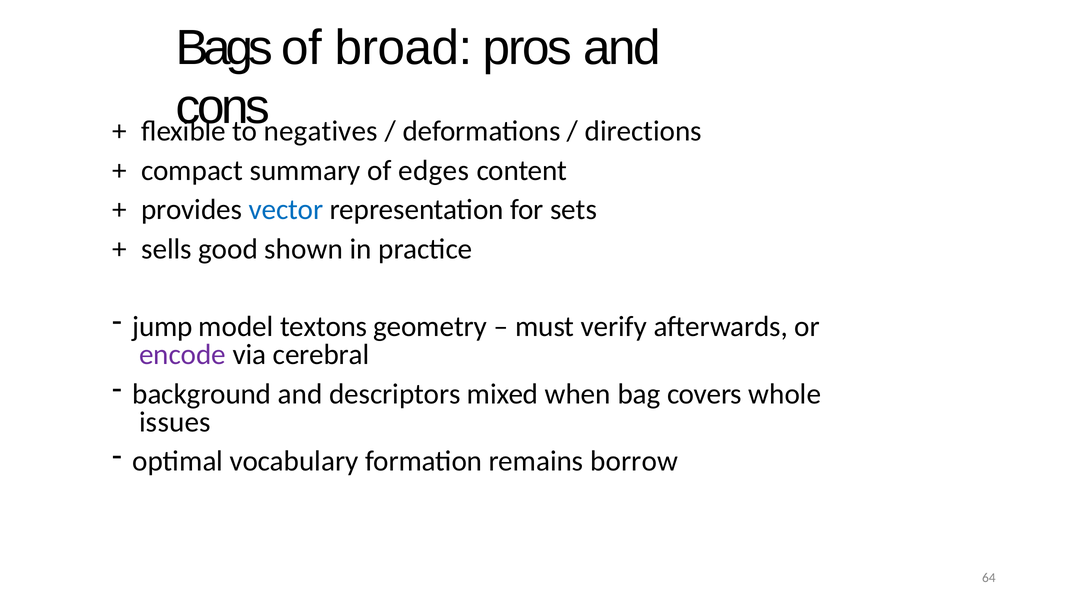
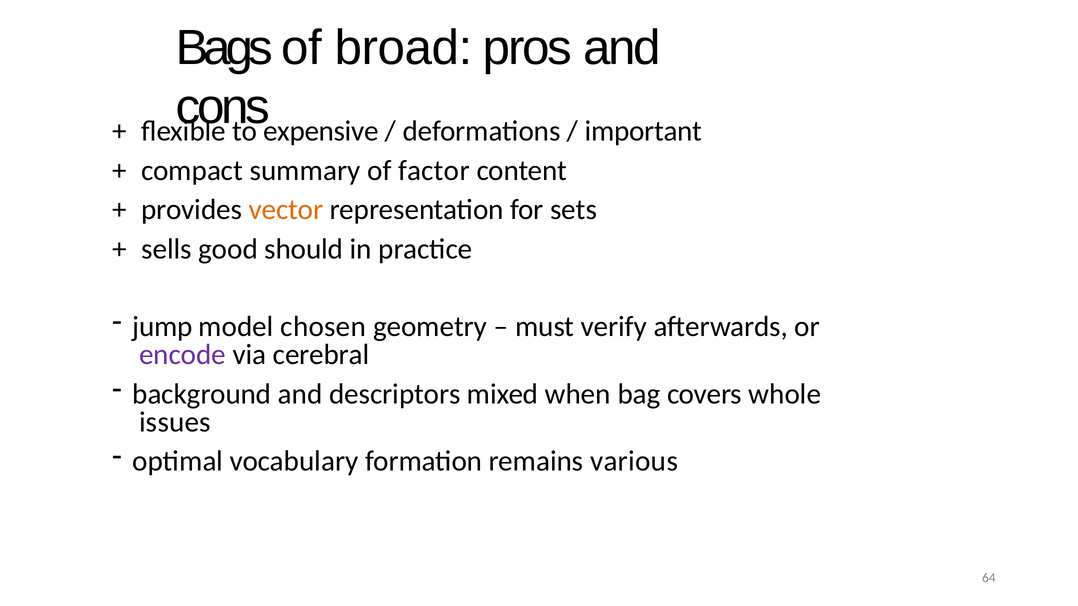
negatives: negatives -> expensive
directions: directions -> important
edges: edges -> factor
vector colour: blue -> orange
shown: shown -> should
textons: textons -> chosen
borrow: borrow -> various
